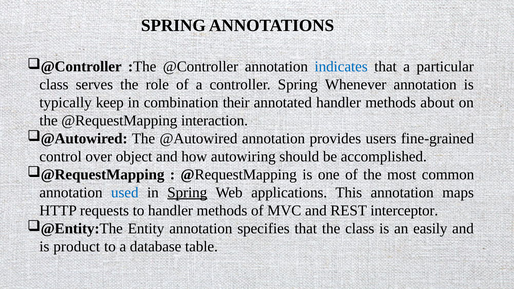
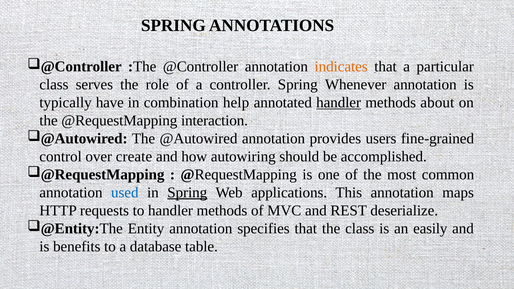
indicates colour: blue -> orange
keep: keep -> have
their: their -> help
handler at (339, 103) underline: none -> present
object: object -> create
interceptor: interceptor -> deserialize
product: product -> benefits
